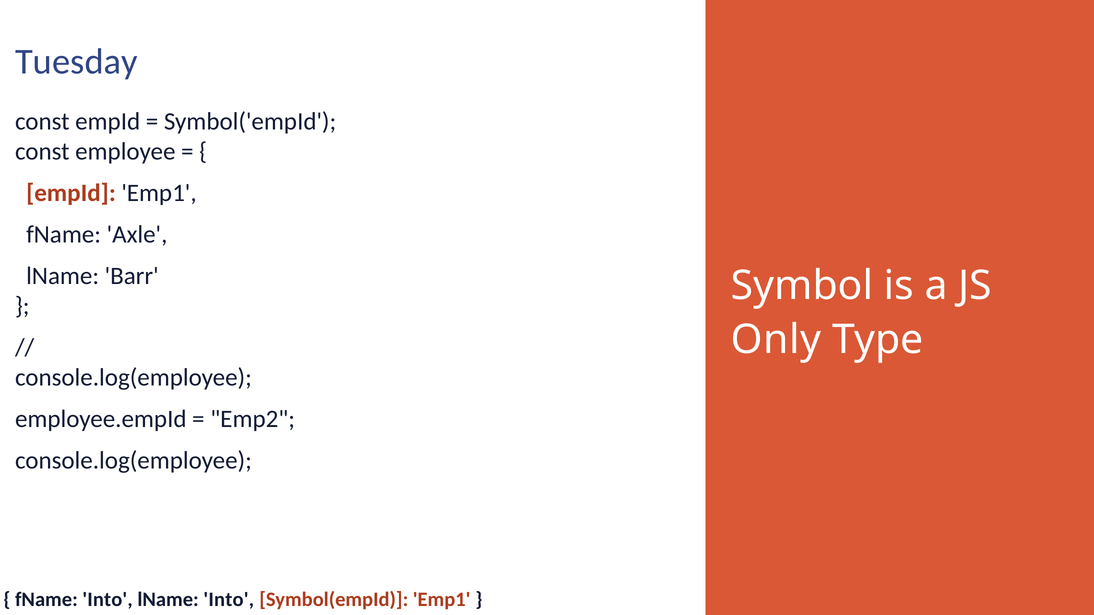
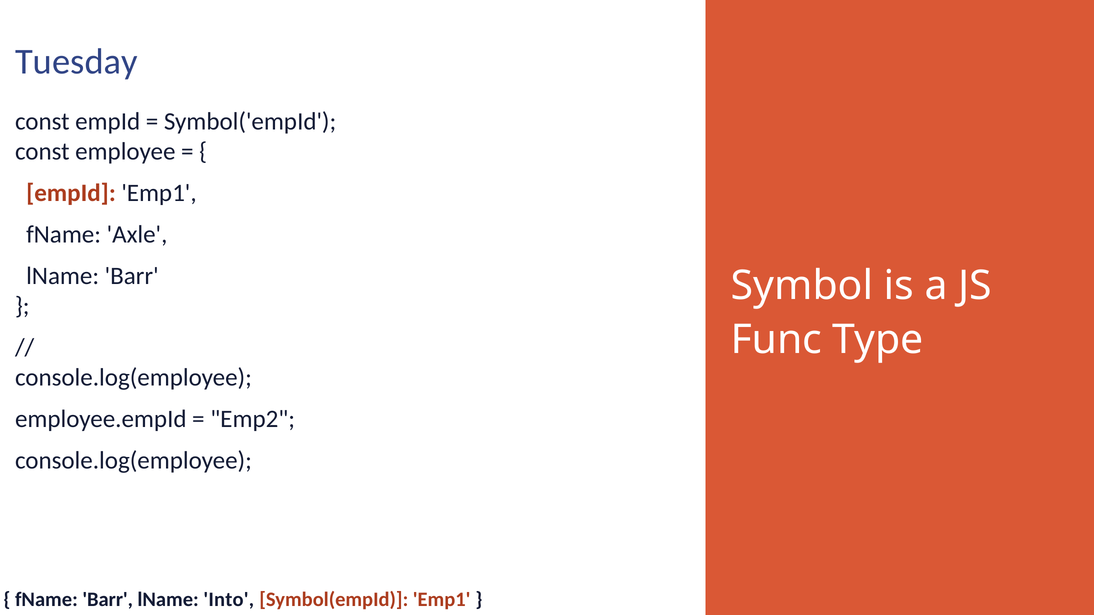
Only: Only -> Func
fName Into: Into -> Barr
